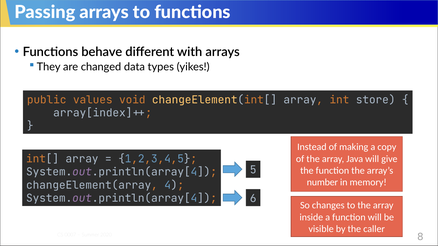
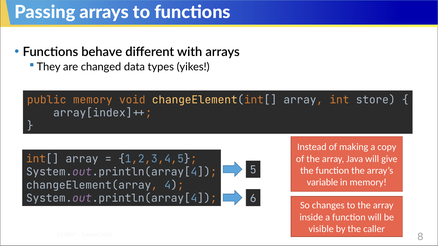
public values: values -> memory
number: number -> variable
